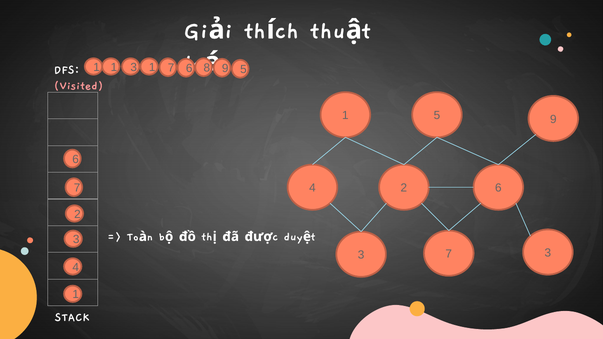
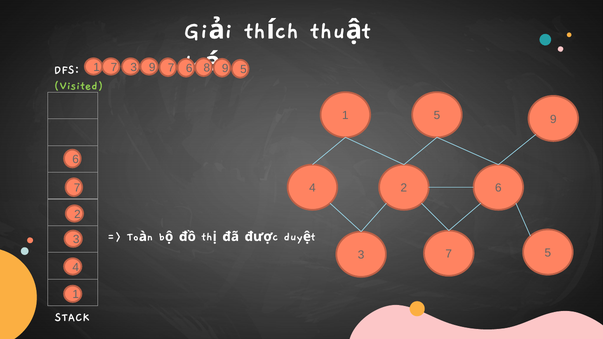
1 at (114, 67): 1 -> 7
3 1: 1 -> 9
Visited colour: pink -> light green
3 3: 3 -> 5
